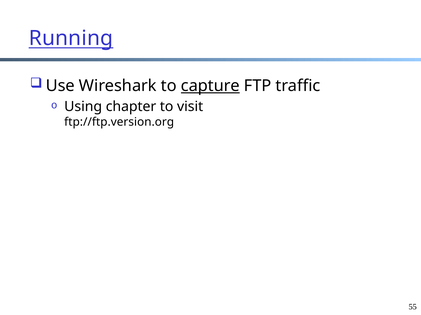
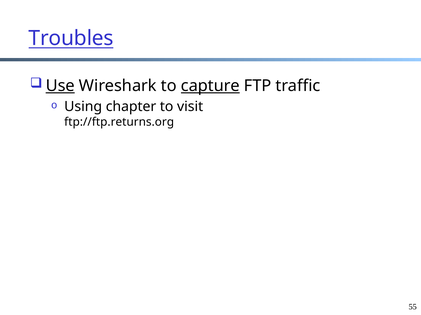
Running: Running -> Troubles
Use underline: none -> present
ftp://ftp.version.org: ftp://ftp.version.org -> ftp://ftp.returns.org
